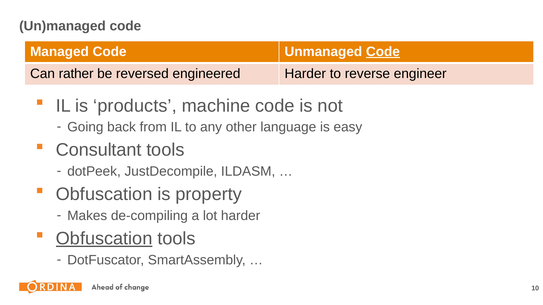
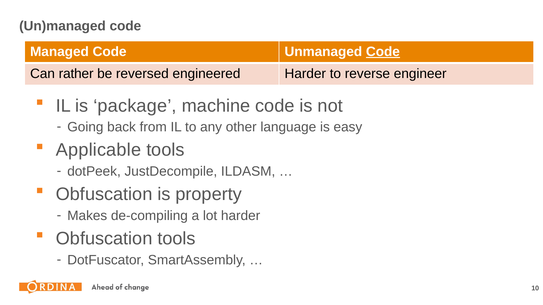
products: products -> package
Consultant: Consultant -> Applicable
Obfuscation at (104, 239) underline: present -> none
